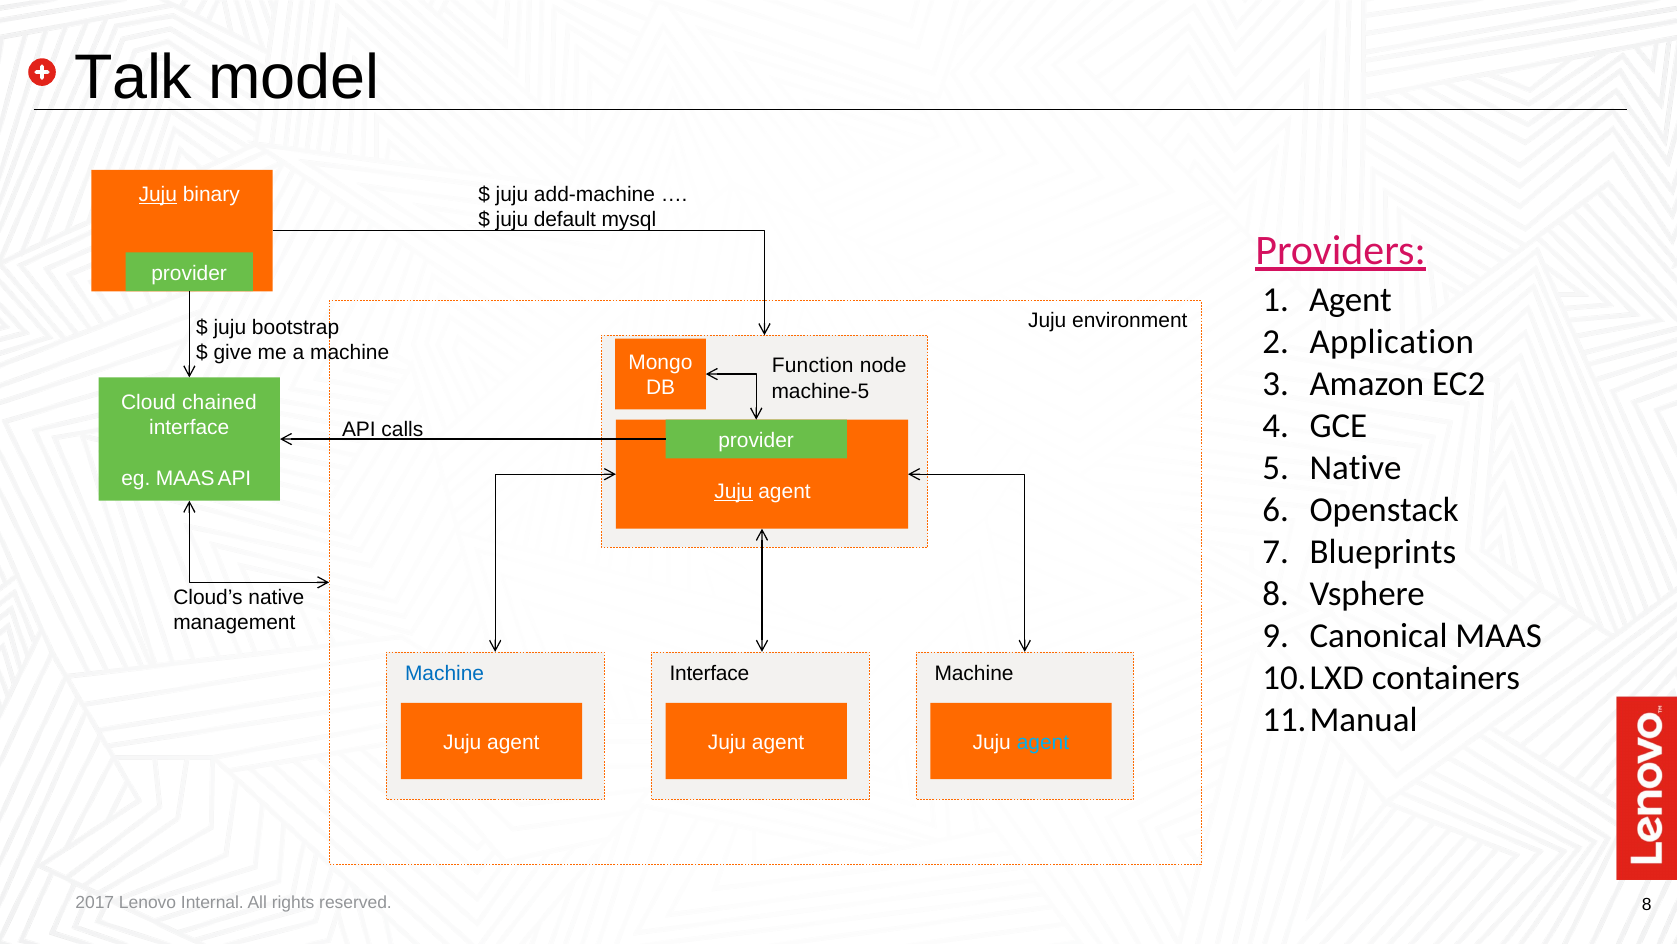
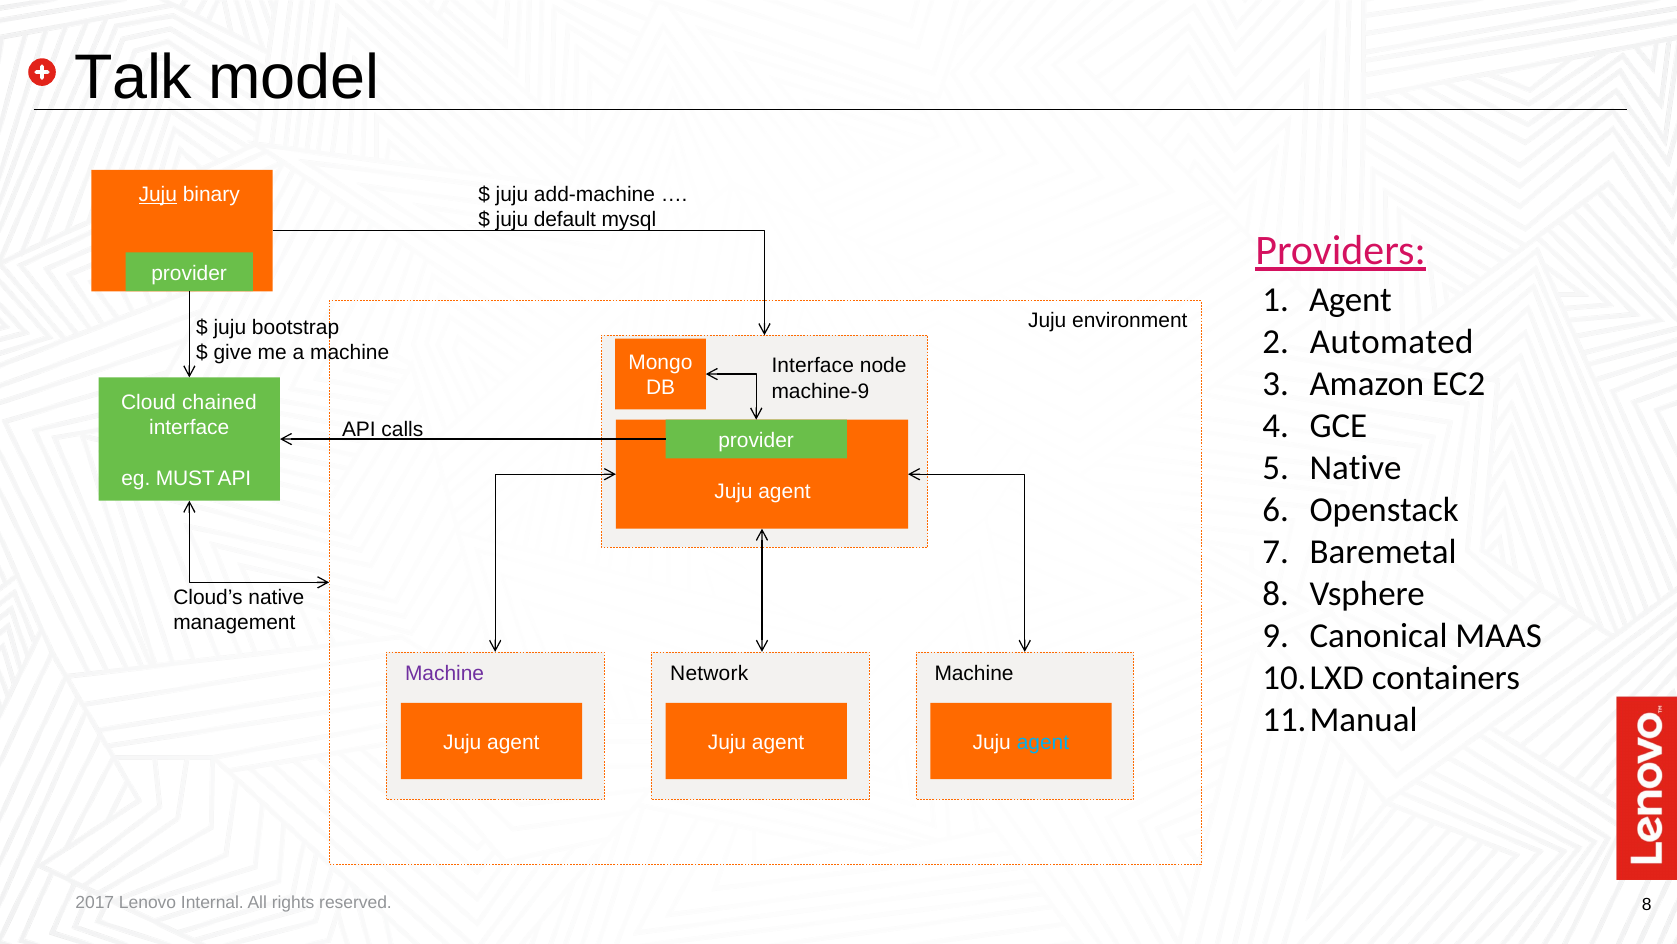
Application: Application -> Automated
Function at (813, 366): Function -> Interface
machine-5: machine-5 -> machine-9
eg MAAS: MAAS -> MUST
Juju at (733, 491) underline: present -> none
Blueprints: Blueprints -> Baremetal
Machine at (445, 673) colour: blue -> purple
Interface at (709, 673): Interface -> Network
